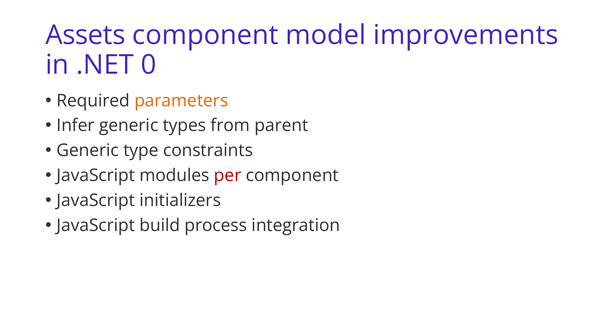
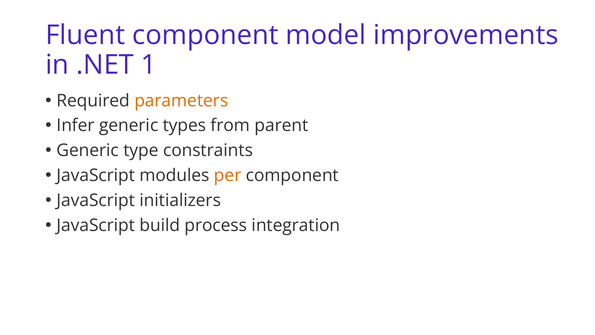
Assets: Assets -> Fluent
0: 0 -> 1
per colour: red -> orange
